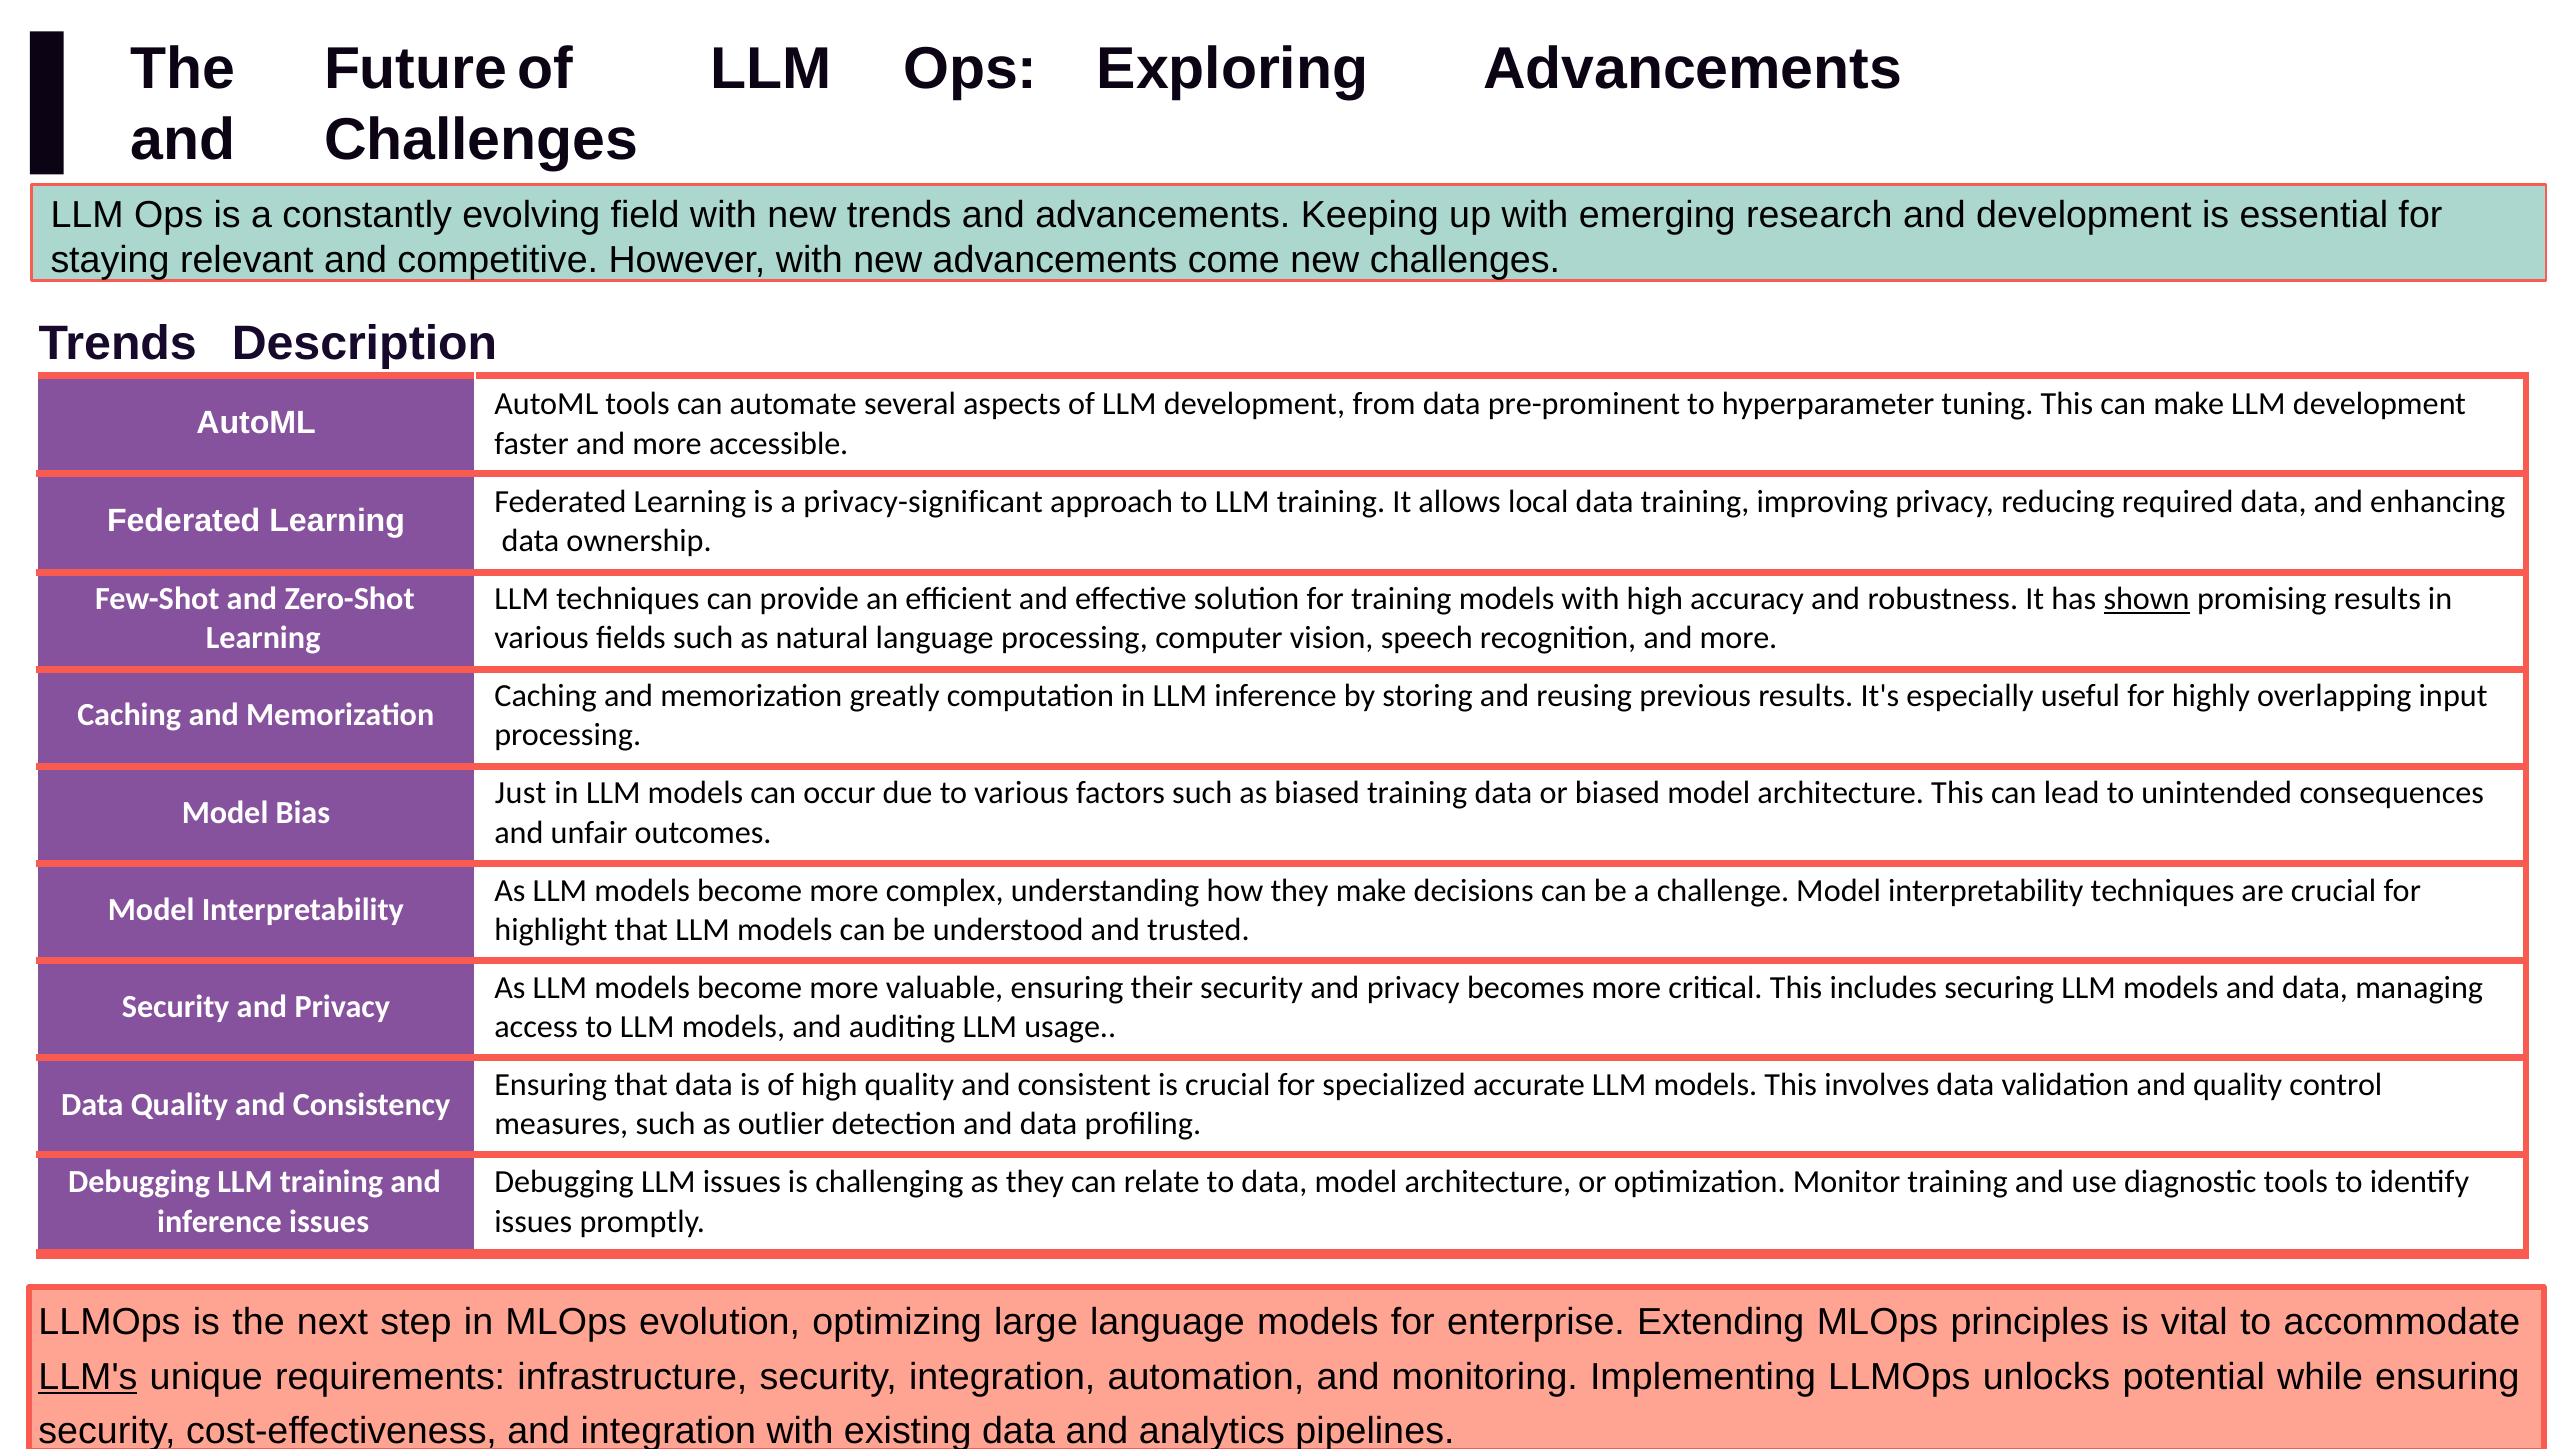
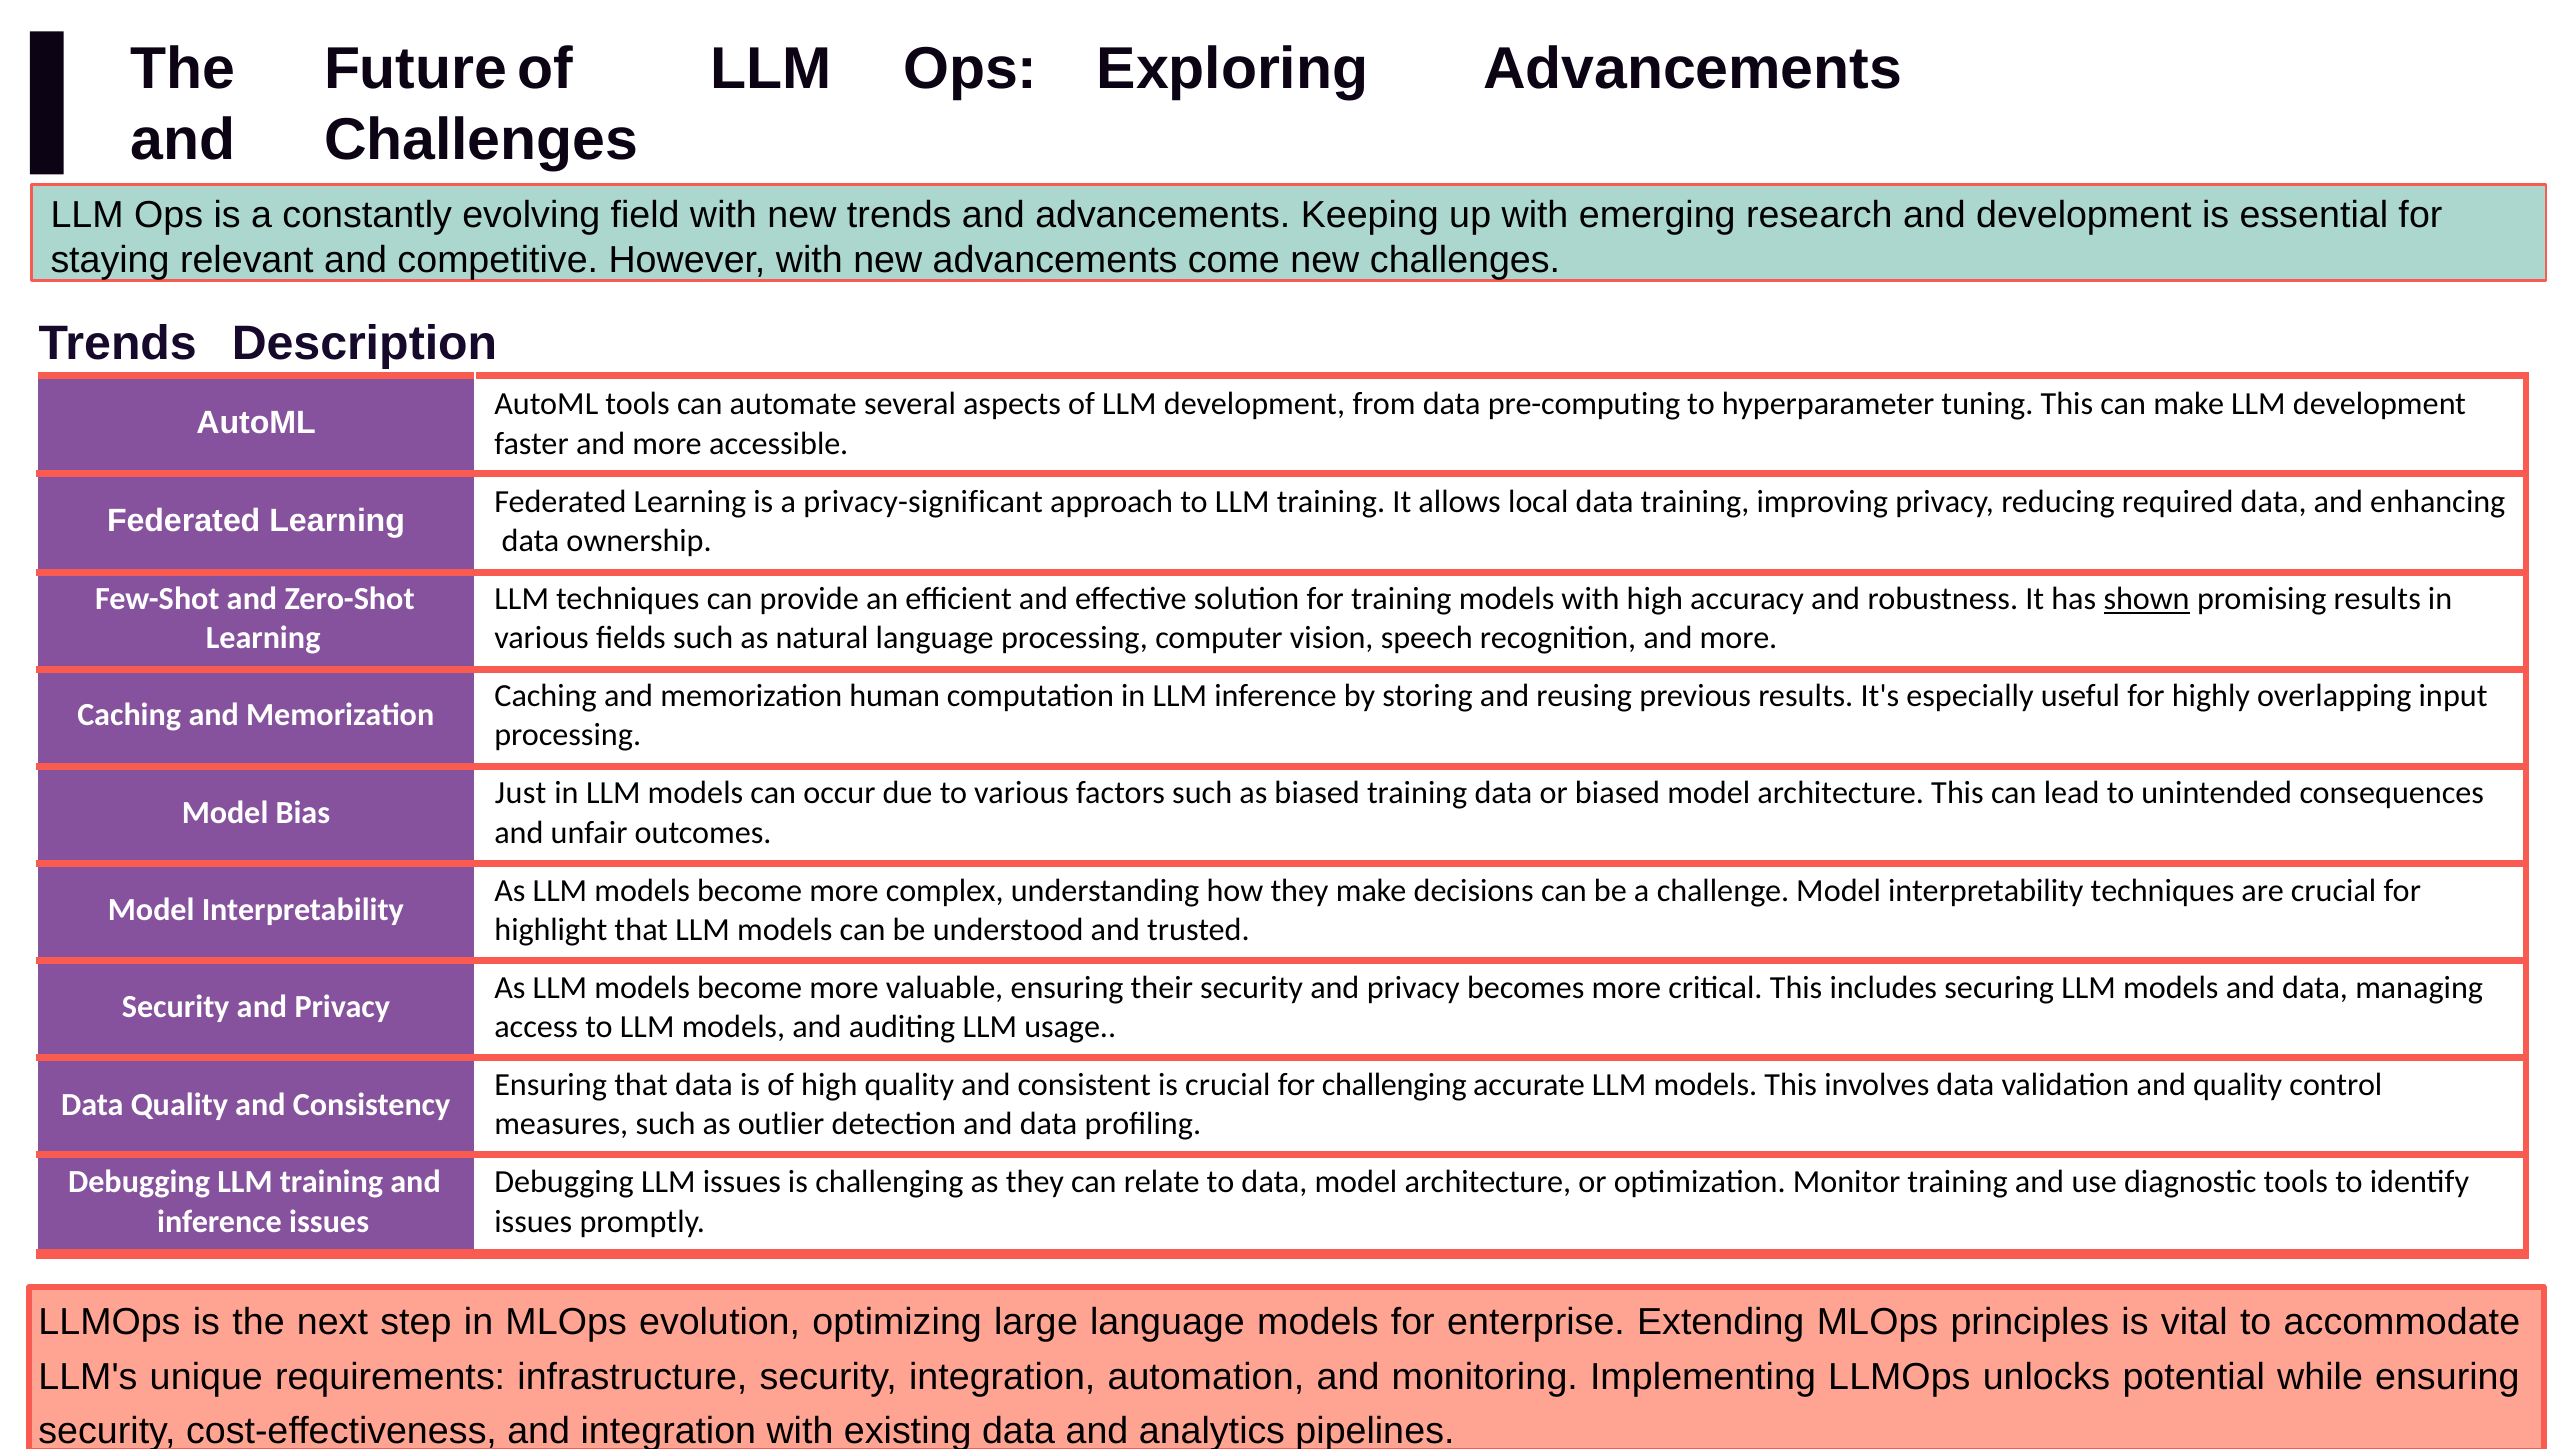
pre-prominent: pre-prominent -> pre-computing
greatly: greatly -> human
for specialized: specialized -> challenging
LLM's underline: present -> none
